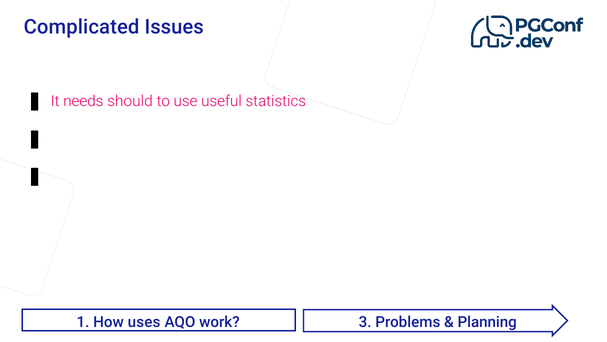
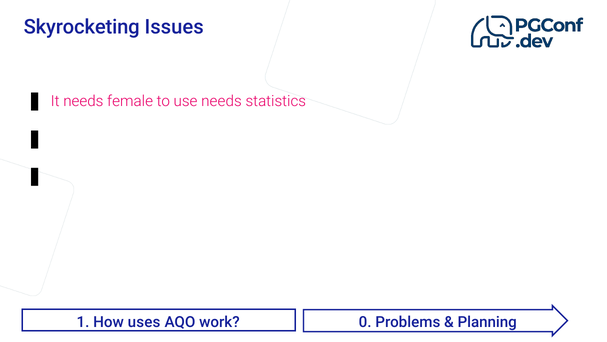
Complicated: Complicated -> Skyrocketing
should: should -> female
use useful: useful -> needs
3: 3 -> 0
